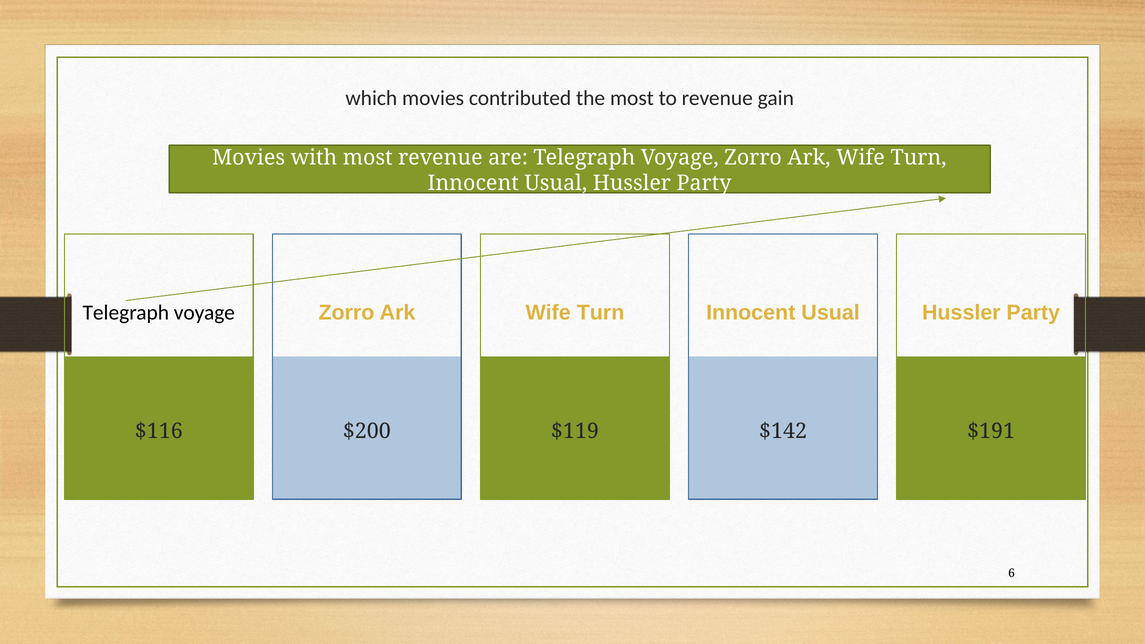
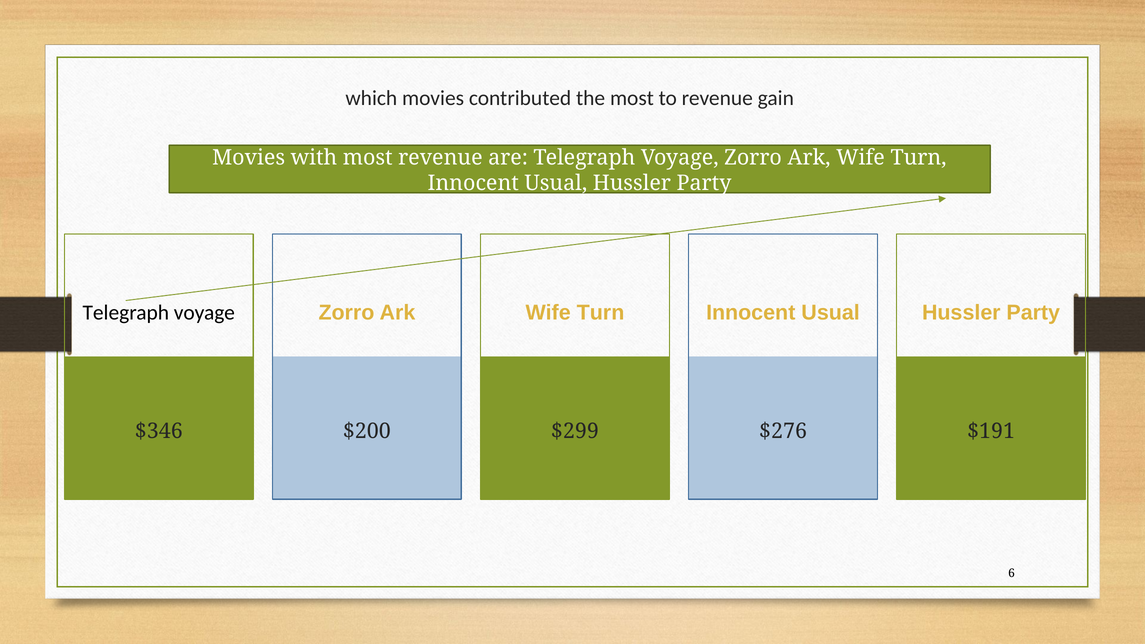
$116: $116 -> $346
$119: $119 -> $299
$142: $142 -> $276
